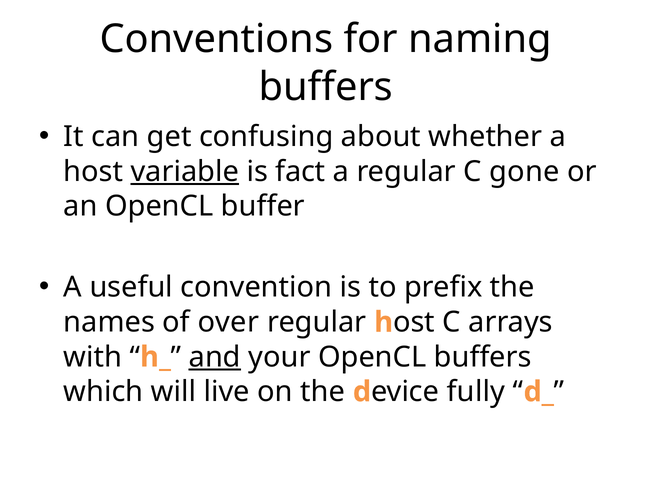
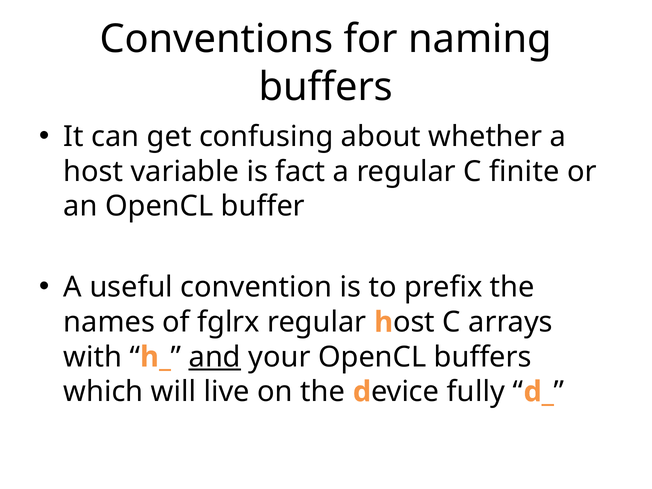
variable underline: present -> none
gone: gone -> finite
over: over -> fglrx
